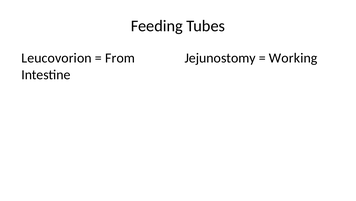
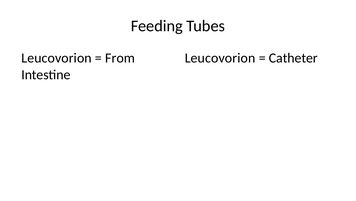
Jejunostomy at (220, 58): Jejunostomy -> Leucovorion
Working: Working -> Catheter
